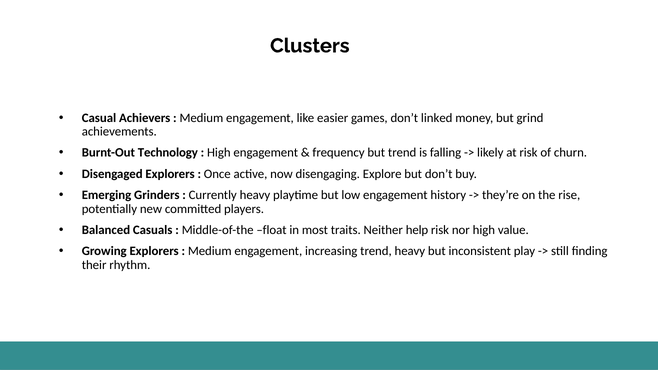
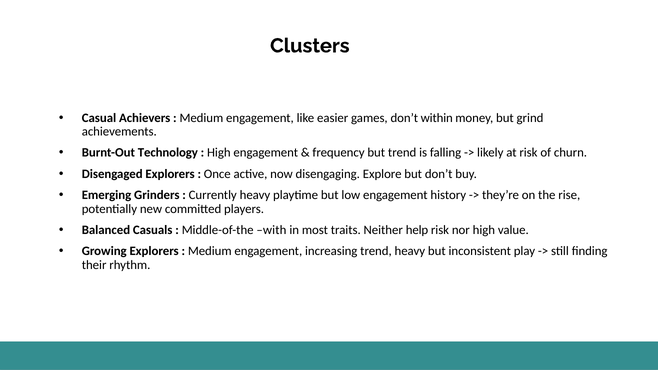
linked: linked -> within
float: float -> with
